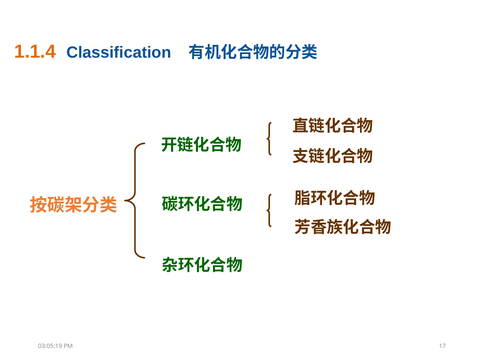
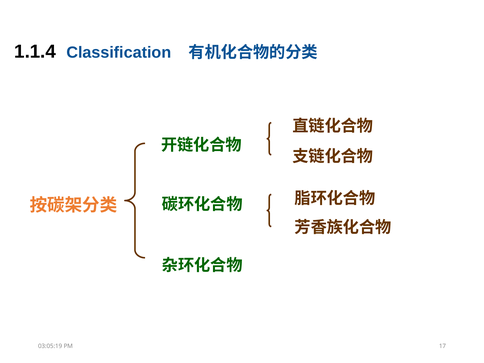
1.1.4 colour: orange -> black
